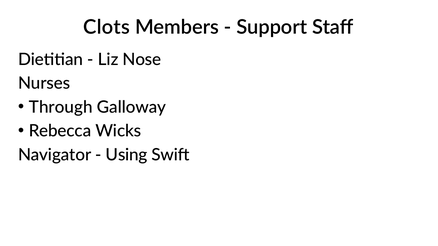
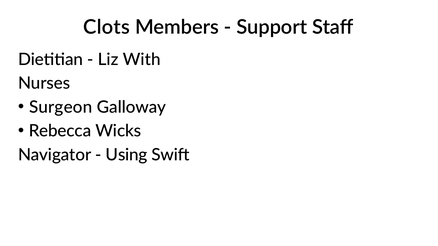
Nose: Nose -> With
Through: Through -> Surgeon
